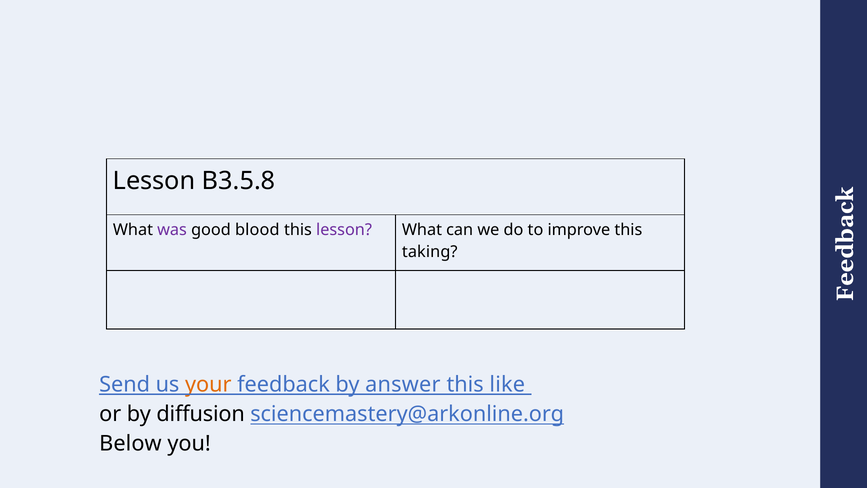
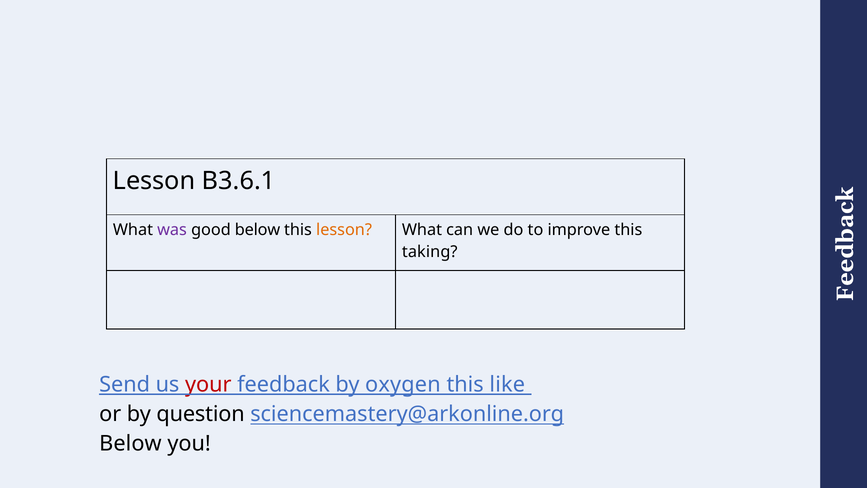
B3.5.8: B3.5.8 -> B3.6.1
good blood: blood -> below
lesson at (344, 230) colour: purple -> orange
your colour: orange -> red
answer: answer -> oxygen
diffusion: diffusion -> question
